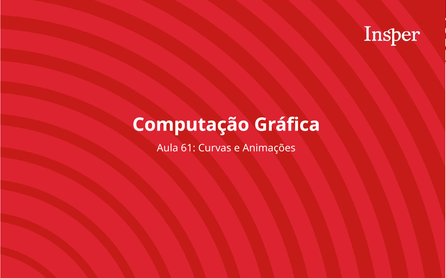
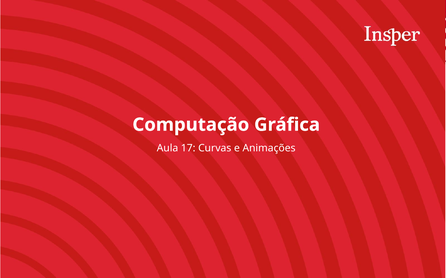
61: 61 -> 17
